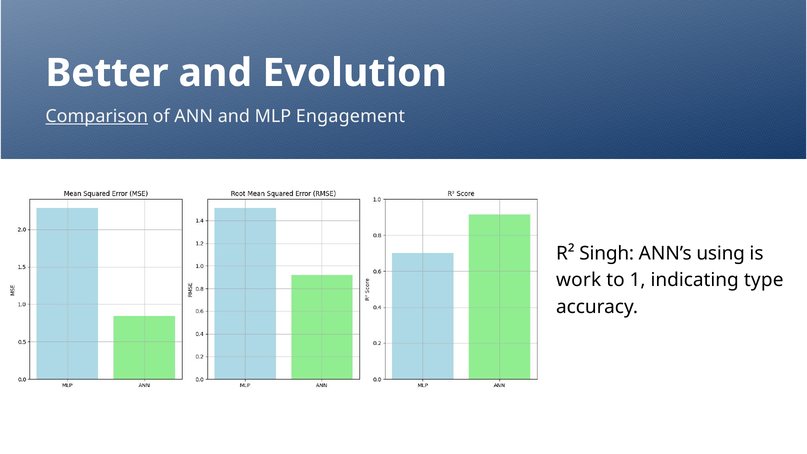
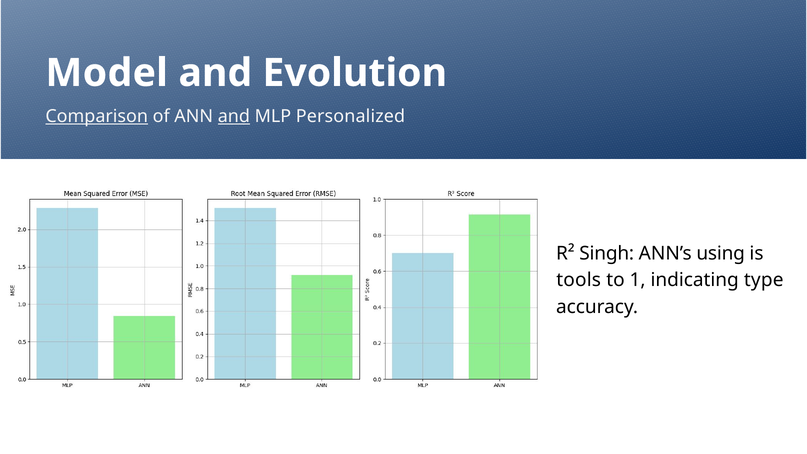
Better: Better -> Model
and at (234, 116) underline: none -> present
Engagement: Engagement -> Personalized
work: work -> tools
